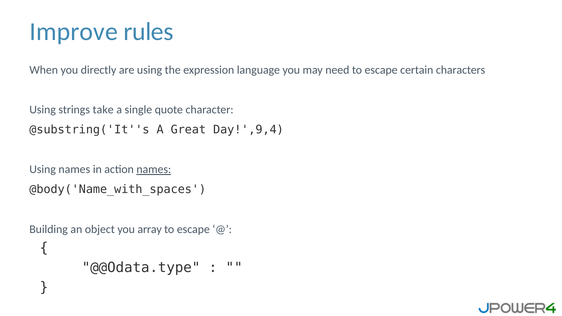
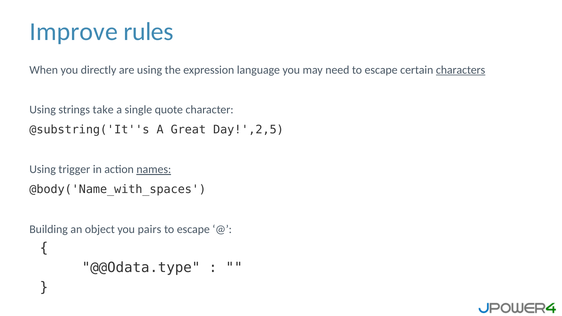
characters underline: none -> present
Day!',9,4: Day!',9,4 -> Day!',2,5
Using names: names -> trigger
array: array -> pairs
